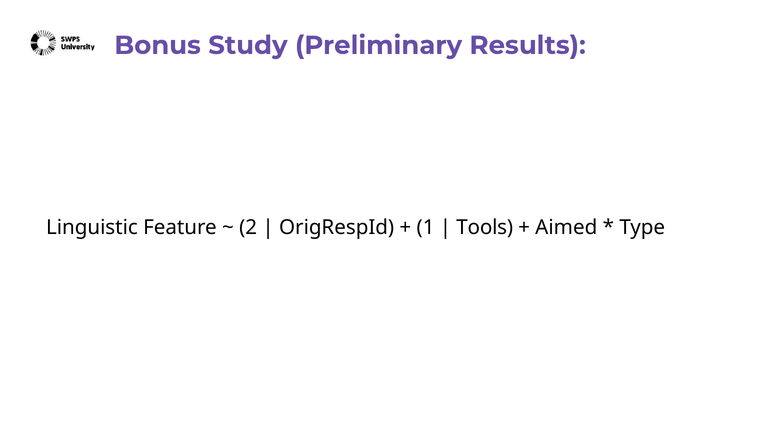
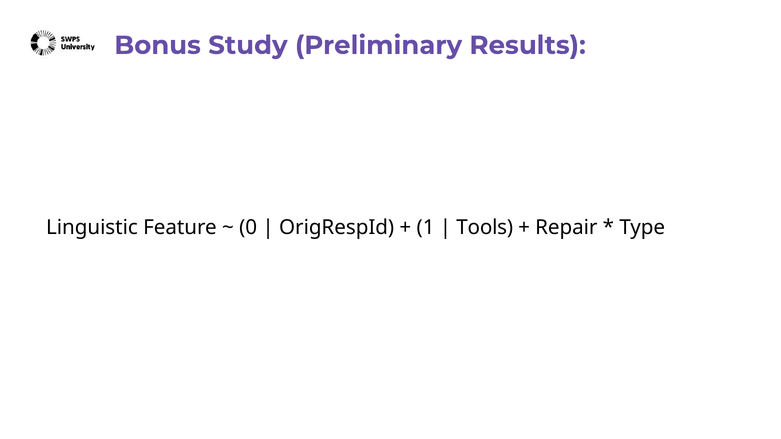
2: 2 -> 0
Aimed: Aimed -> Repair
